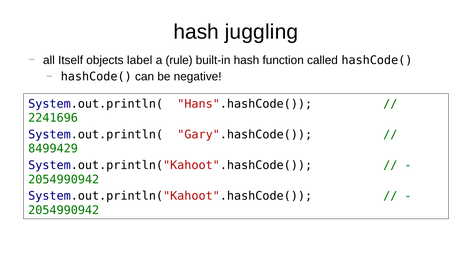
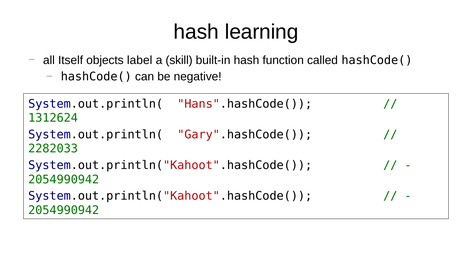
juggling: juggling -> learning
rule: rule -> skill
2241696: 2241696 -> 1312624
8499429: 8499429 -> 2282033
